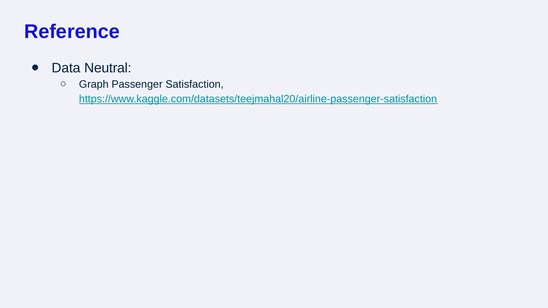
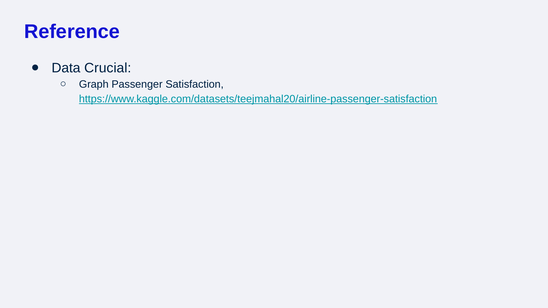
Neutral: Neutral -> Crucial
